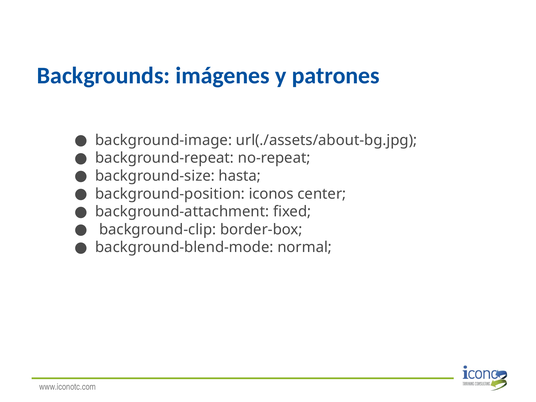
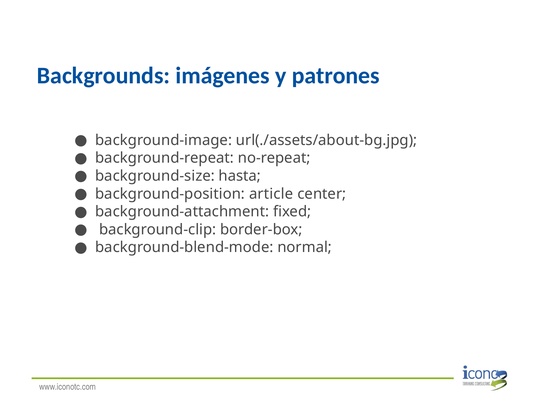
iconos: iconos -> article
